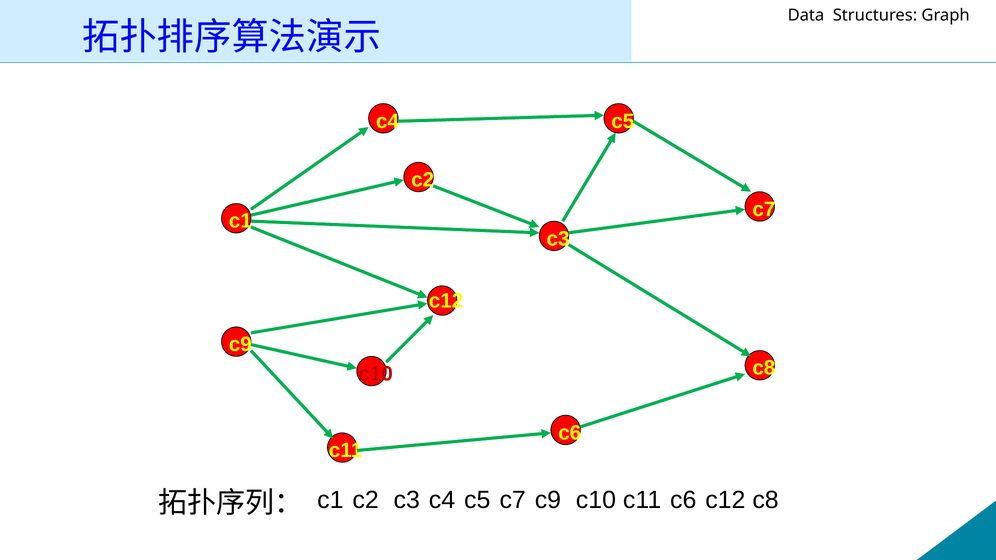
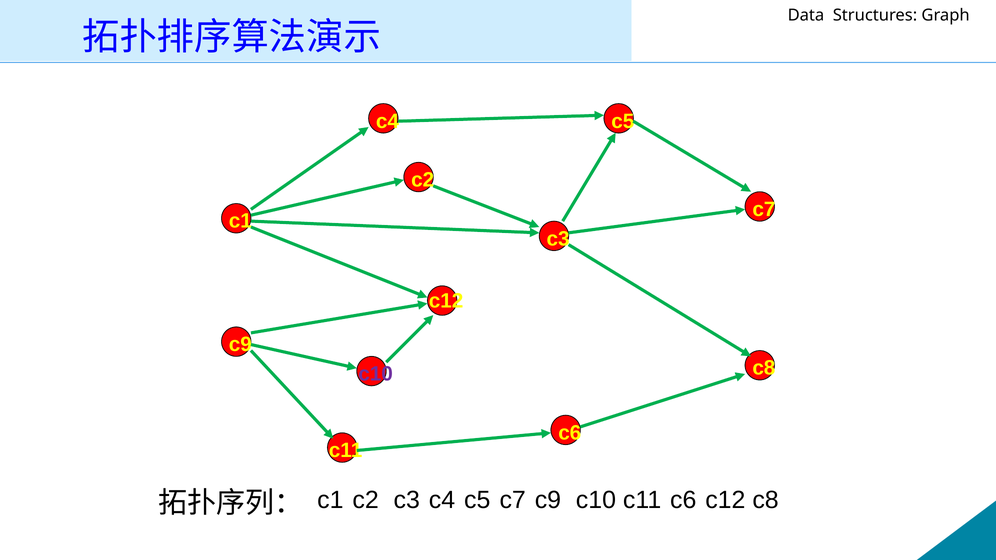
c10 at (376, 374) colour: red -> purple
